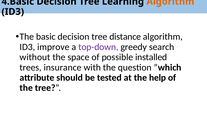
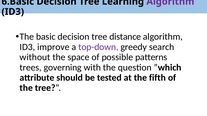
4.Basic: 4.Basic -> 6.Basic
Algorithm at (170, 2) colour: orange -> purple
installed: installed -> patterns
insurance: insurance -> governing
help: help -> fifth
